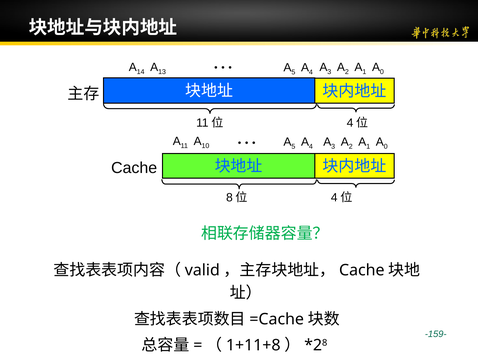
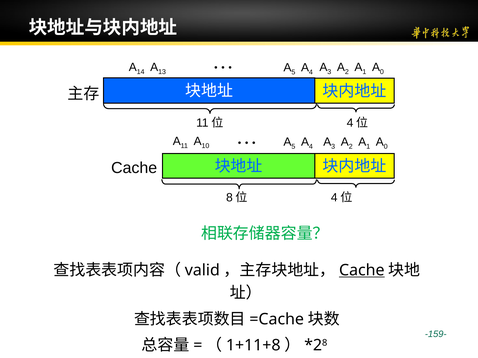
Cache at (362, 271) underline: none -> present
